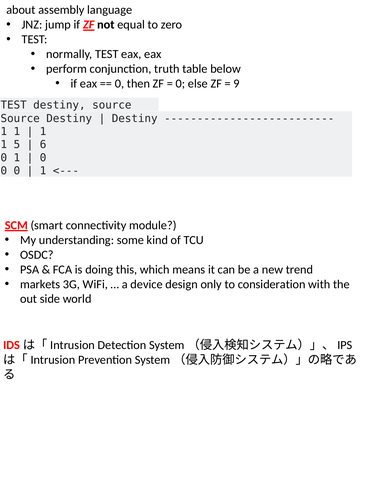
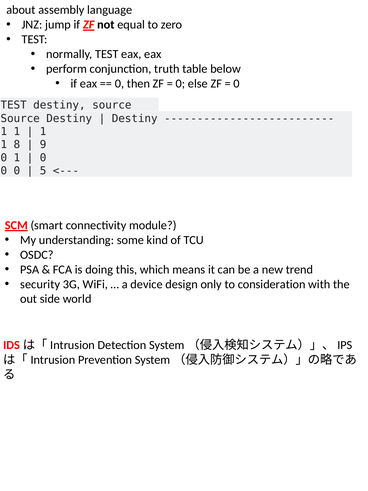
9 at (237, 84): 9 -> 0
5: 5 -> 8
6: 6 -> 9
1 at (43, 171): 1 -> 5
markets: markets -> security
